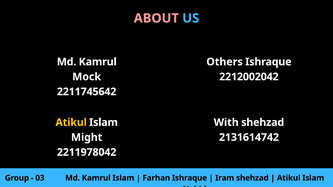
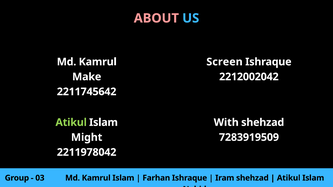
Others: Others -> Screen
Mock: Mock -> Make
Atikul at (71, 123) colour: yellow -> light green
2131614742: 2131614742 -> 7283919509
